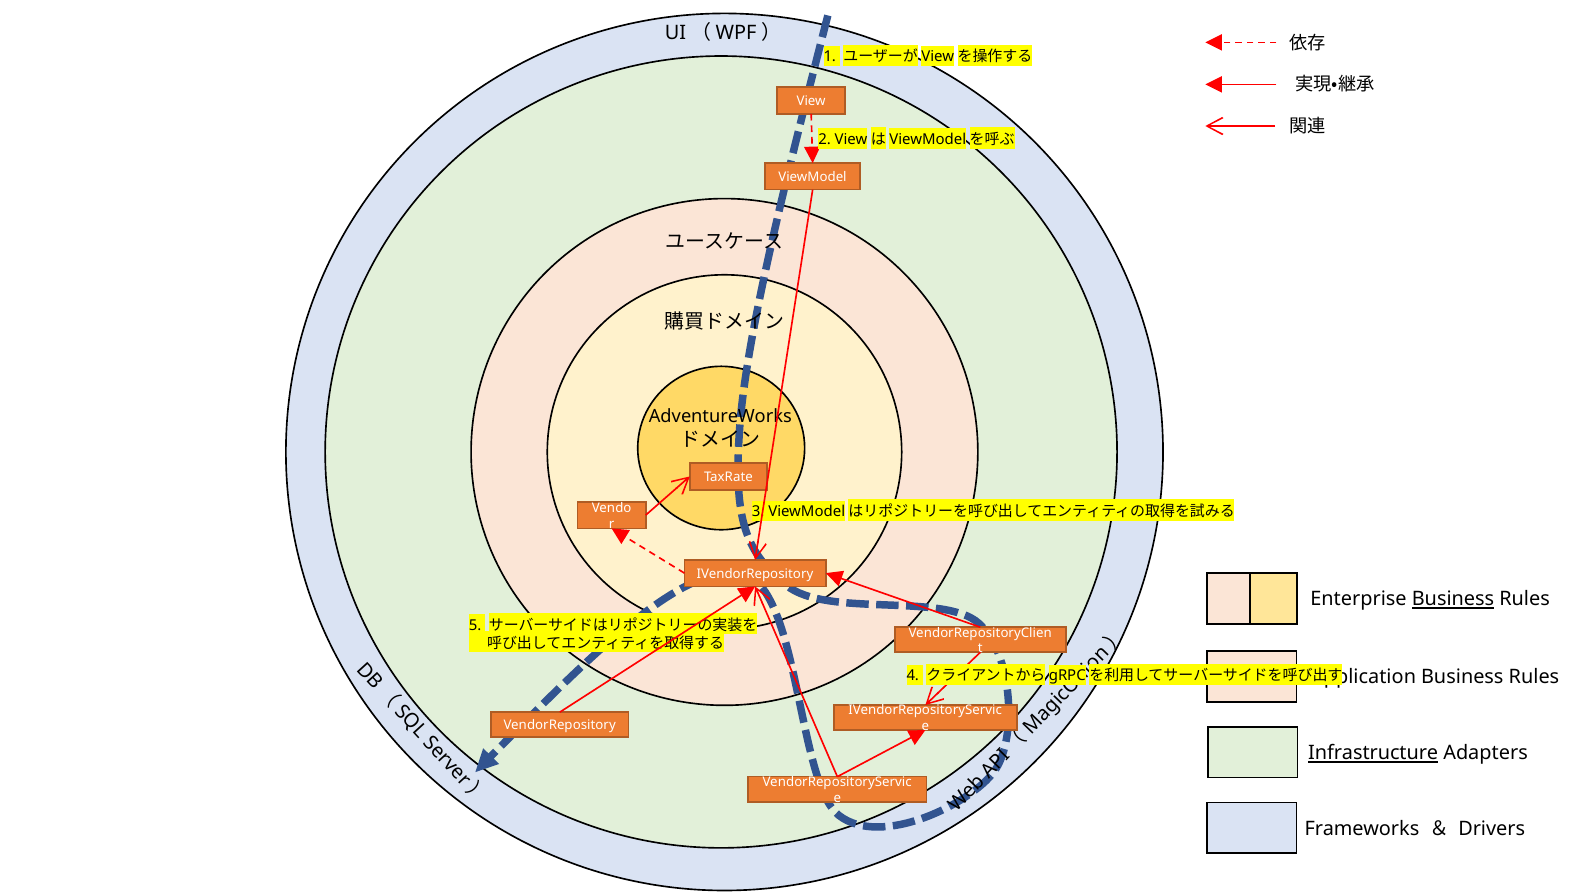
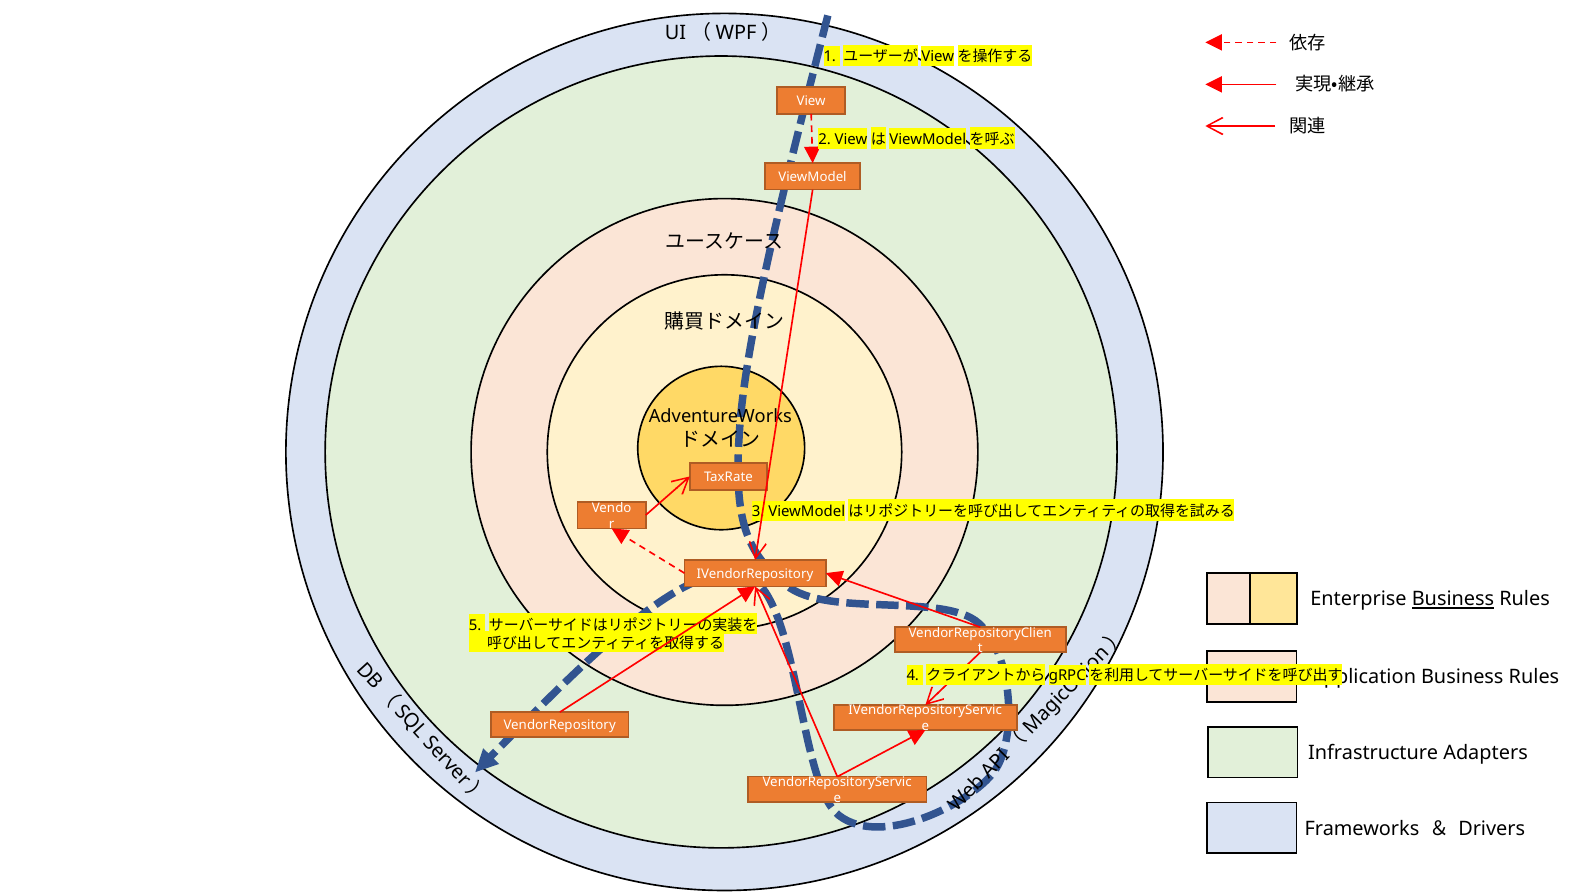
Infrastructure underline: present -> none
